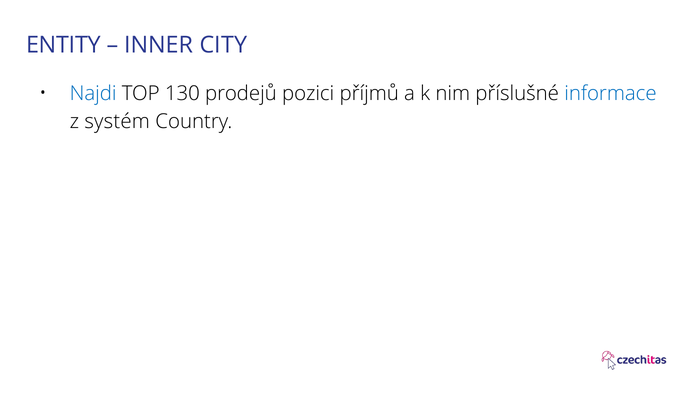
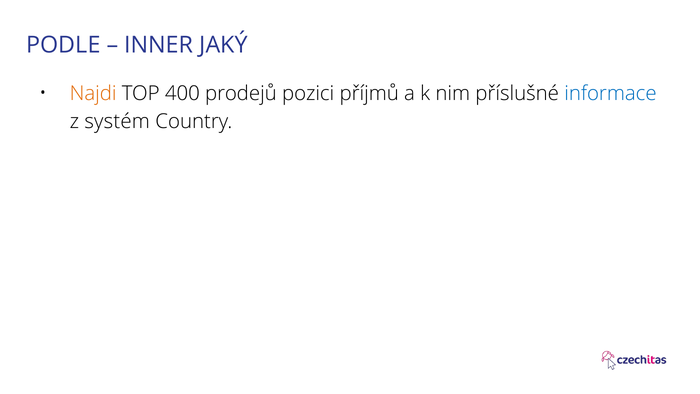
ENTITY: ENTITY -> PODLE
CITY: CITY -> JAKÝ
Najdi colour: blue -> orange
130: 130 -> 400
